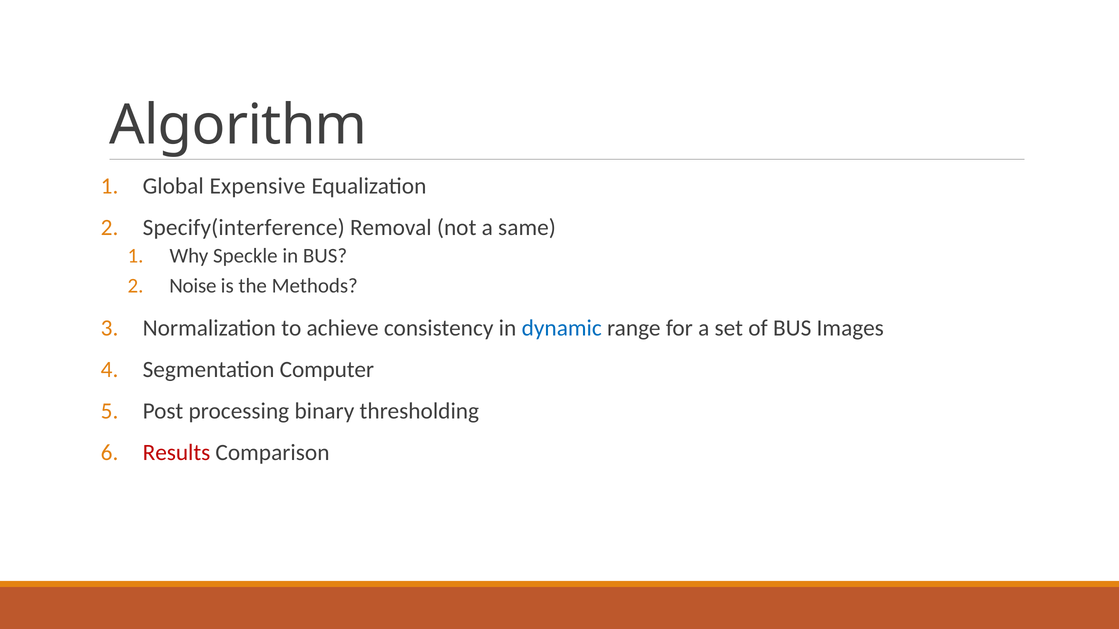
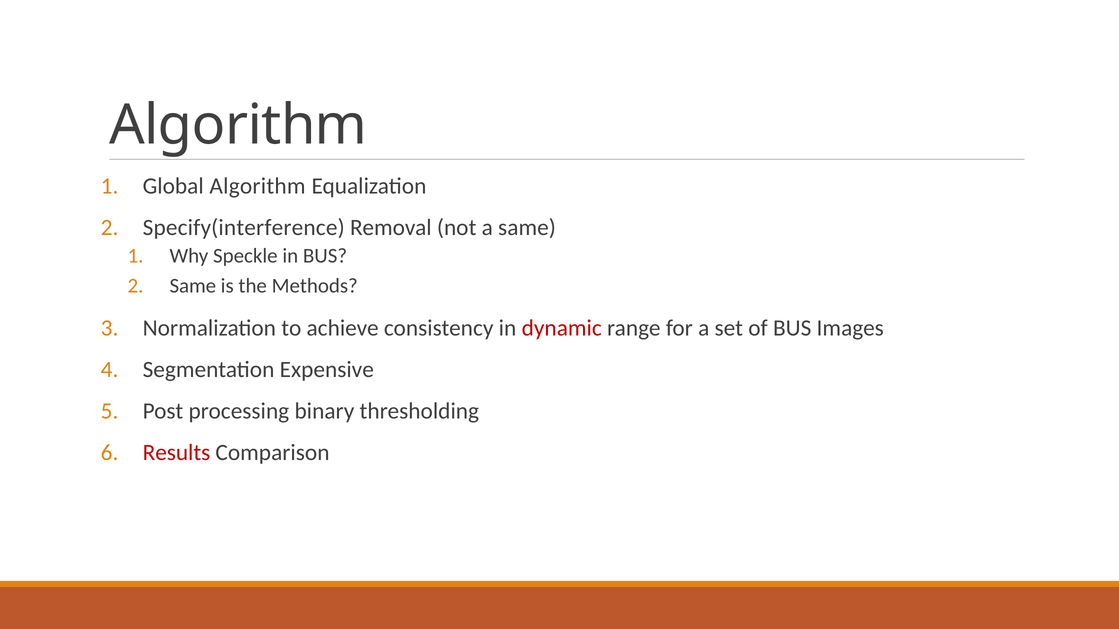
Global Expensive: Expensive -> Algorithm
Noise at (193, 286): Noise -> Same
dynamic colour: blue -> red
Computer: Computer -> Expensive
